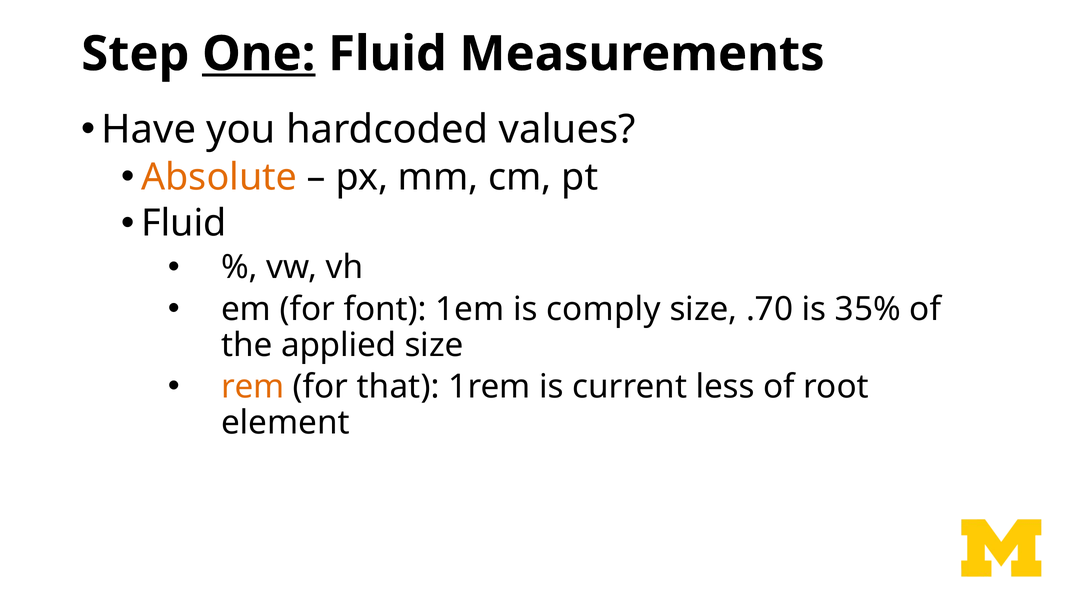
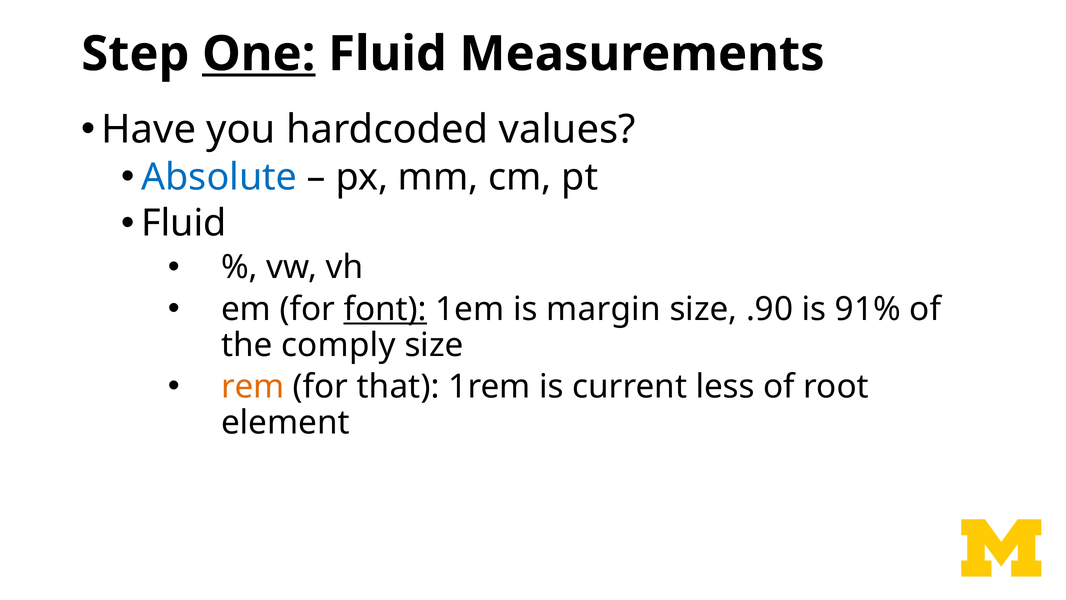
Absolute colour: orange -> blue
font underline: none -> present
comply: comply -> margin
.70: .70 -> .90
35%: 35% -> 91%
applied: applied -> comply
